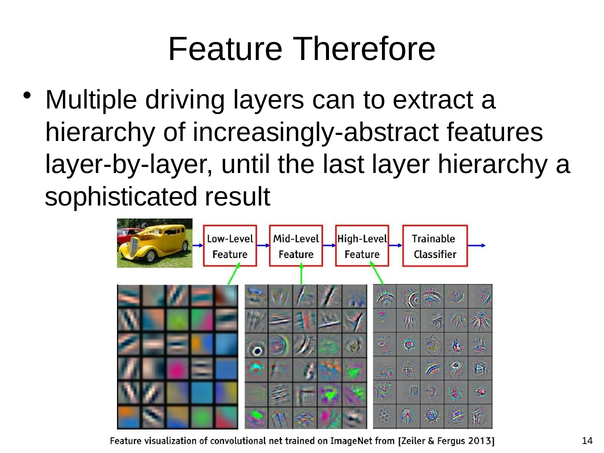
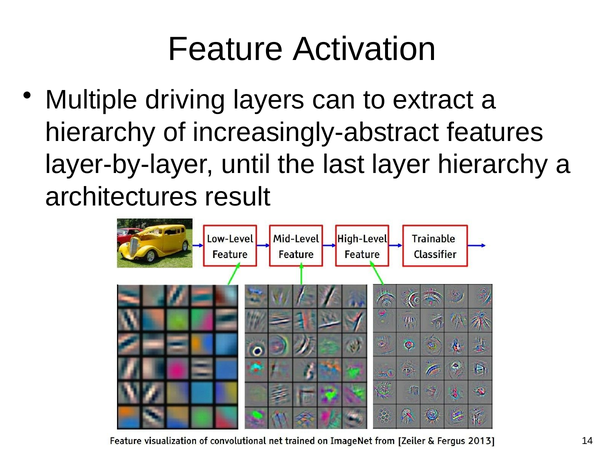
Therefore: Therefore -> Activation
sophisticated: sophisticated -> architectures
